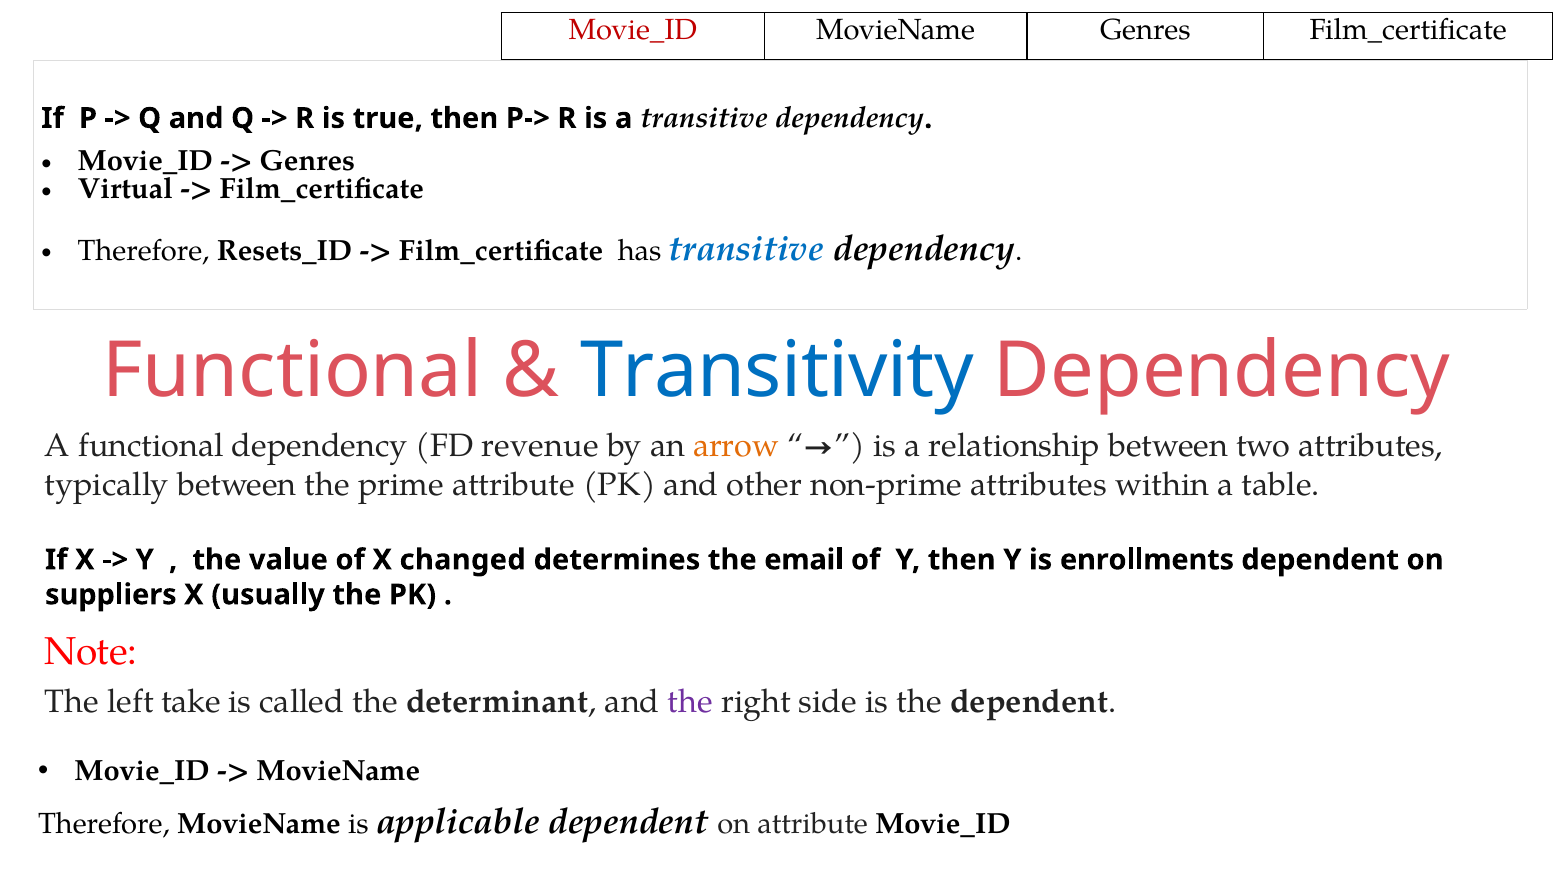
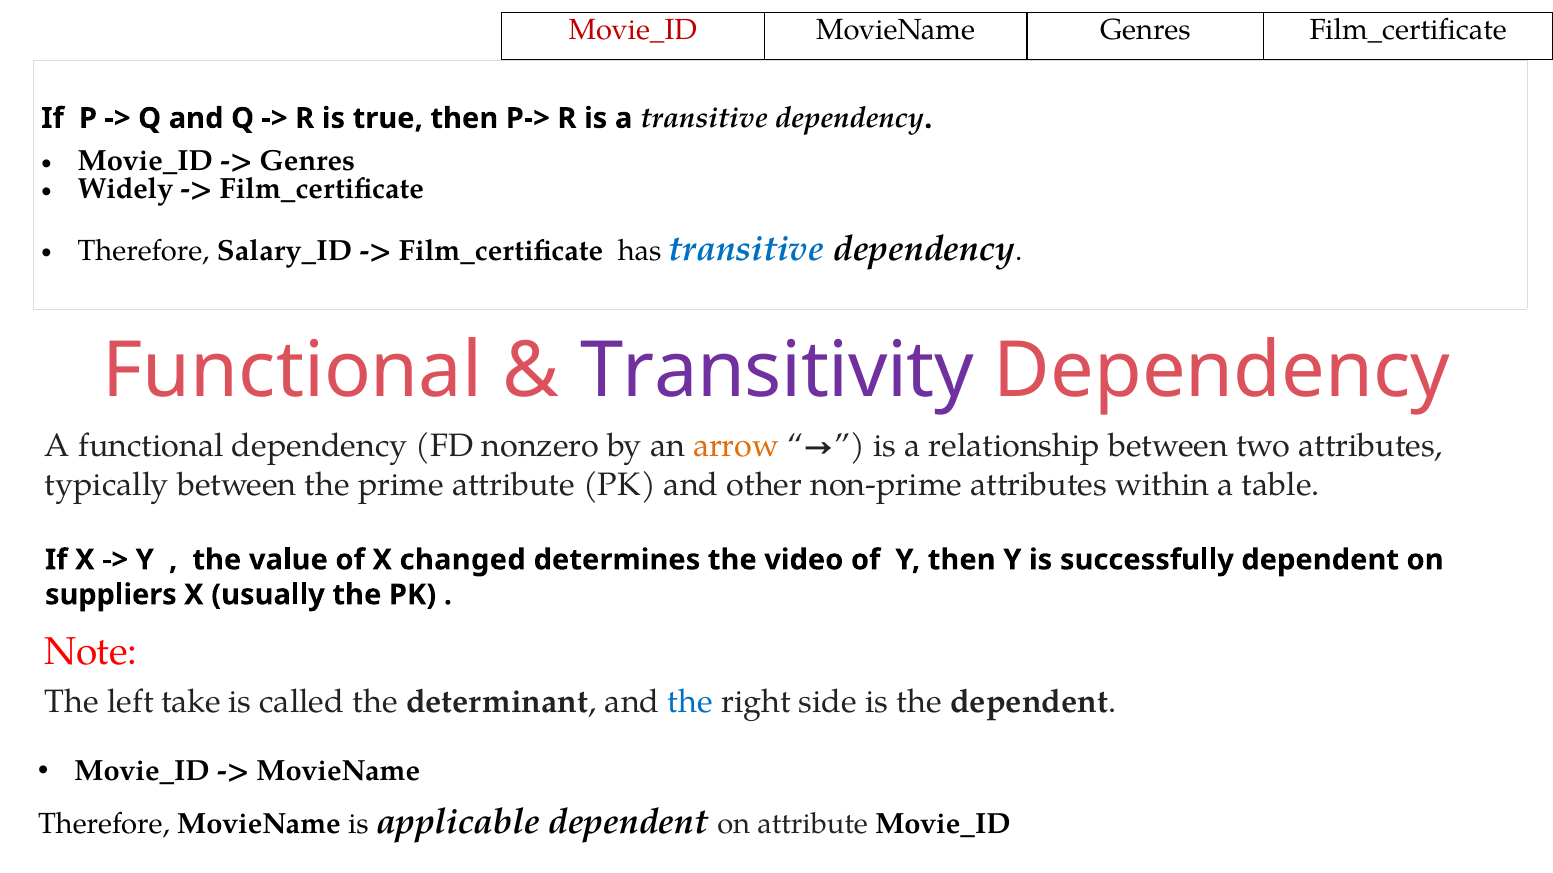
Virtual: Virtual -> Widely
Resets_ID: Resets_ID -> Salary_ID
Transitivity colour: blue -> purple
revenue: revenue -> nonzero
email: email -> video
enrollments: enrollments -> successfully
the at (690, 702) colour: purple -> blue
